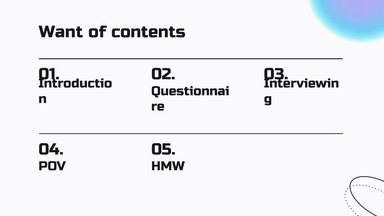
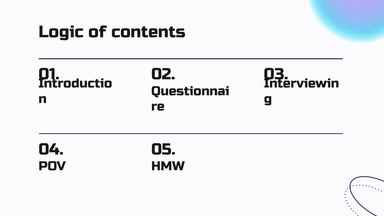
Want: Want -> Logic
